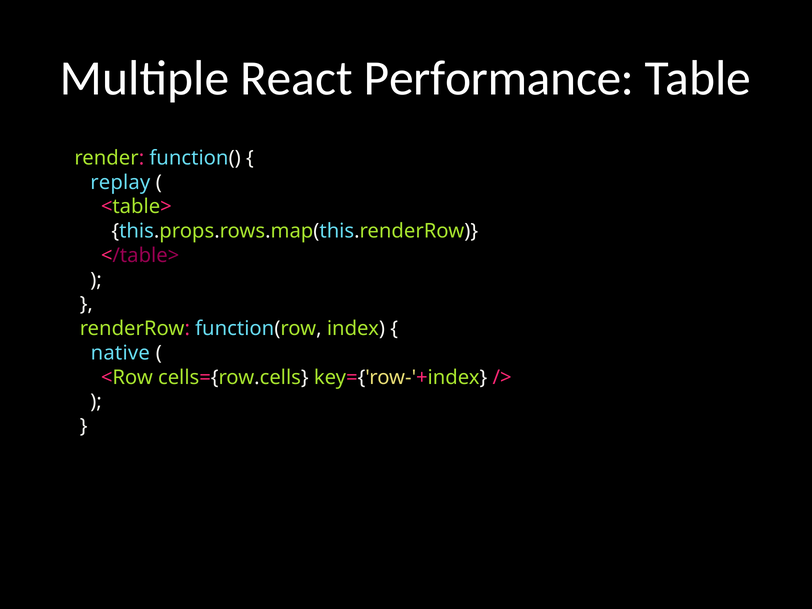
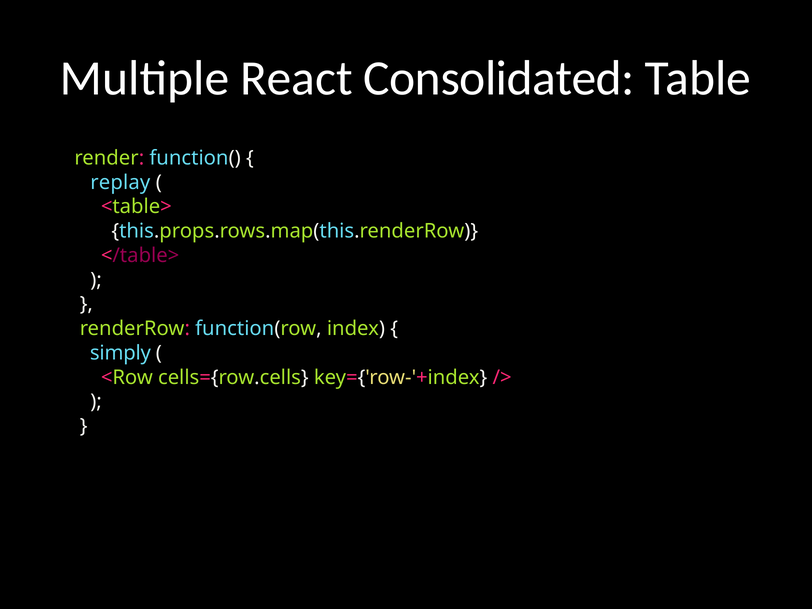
Performance: Performance -> Consolidated
native: native -> simply
